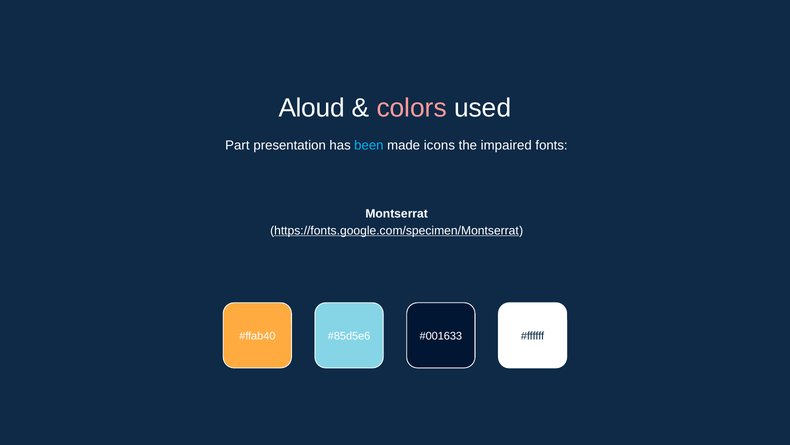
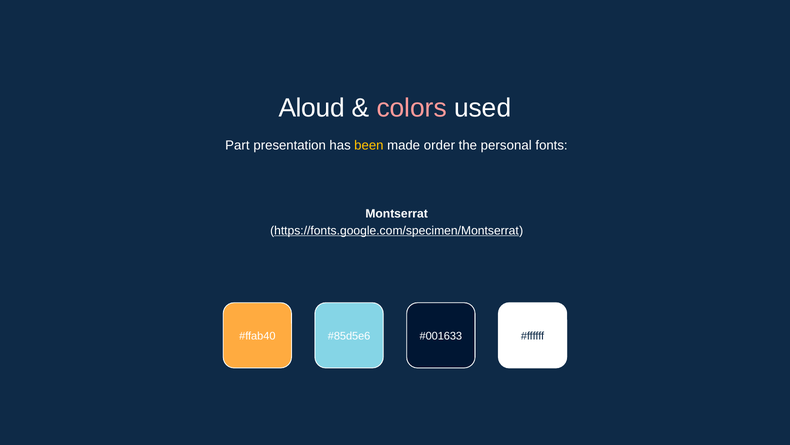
been colour: light blue -> yellow
icons: icons -> order
impaired: impaired -> personal
